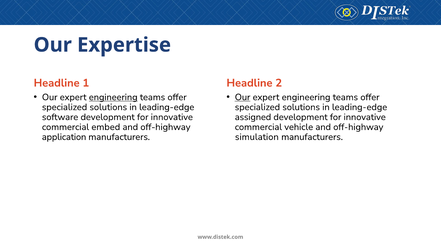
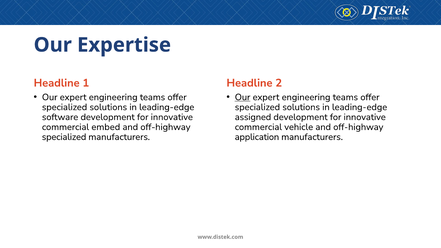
engineering at (113, 97) underline: present -> none
application at (64, 137): application -> specialized
simulation: simulation -> application
